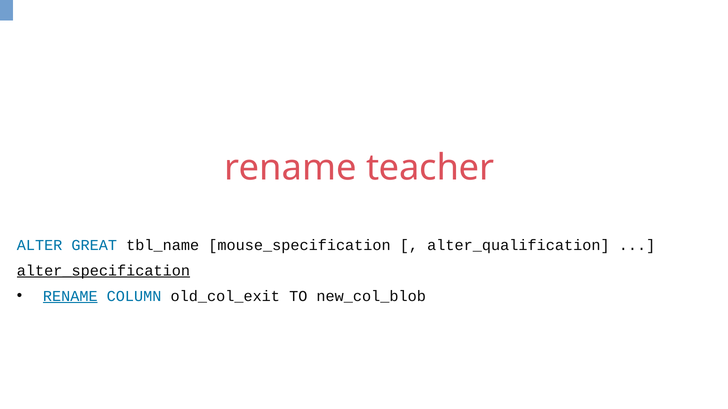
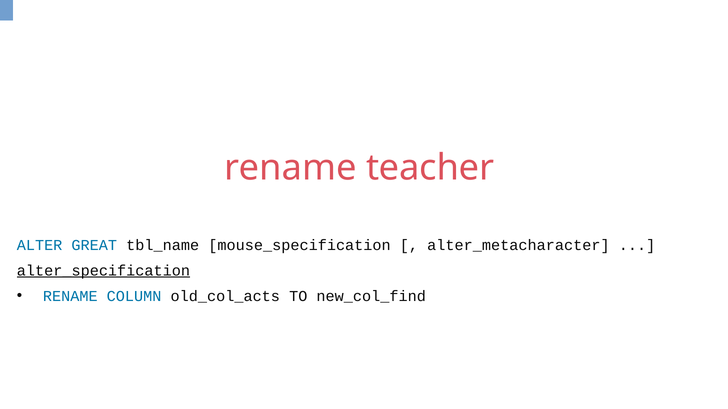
alter_qualification: alter_qualification -> alter_metacharacter
RENAME at (70, 296) underline: present -> none
old_col_exit: old_col_exit -> old_col_acts
new_col_blob: new_col_blob -> new_col_find
